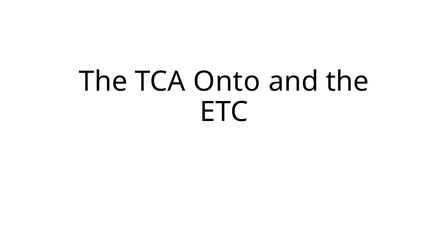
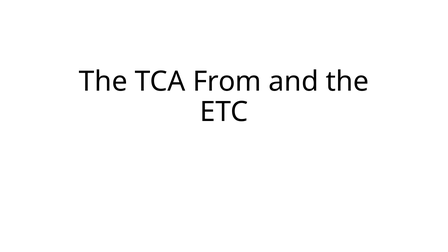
Onto: Onto -> From
